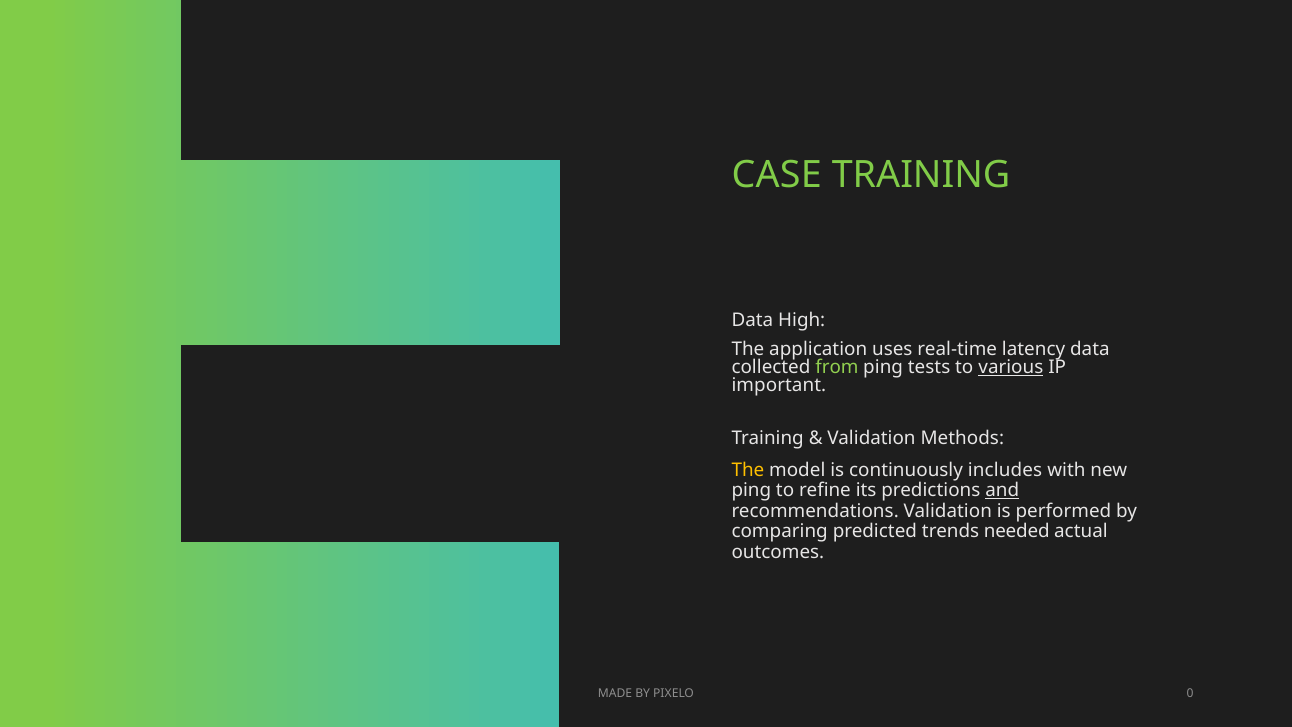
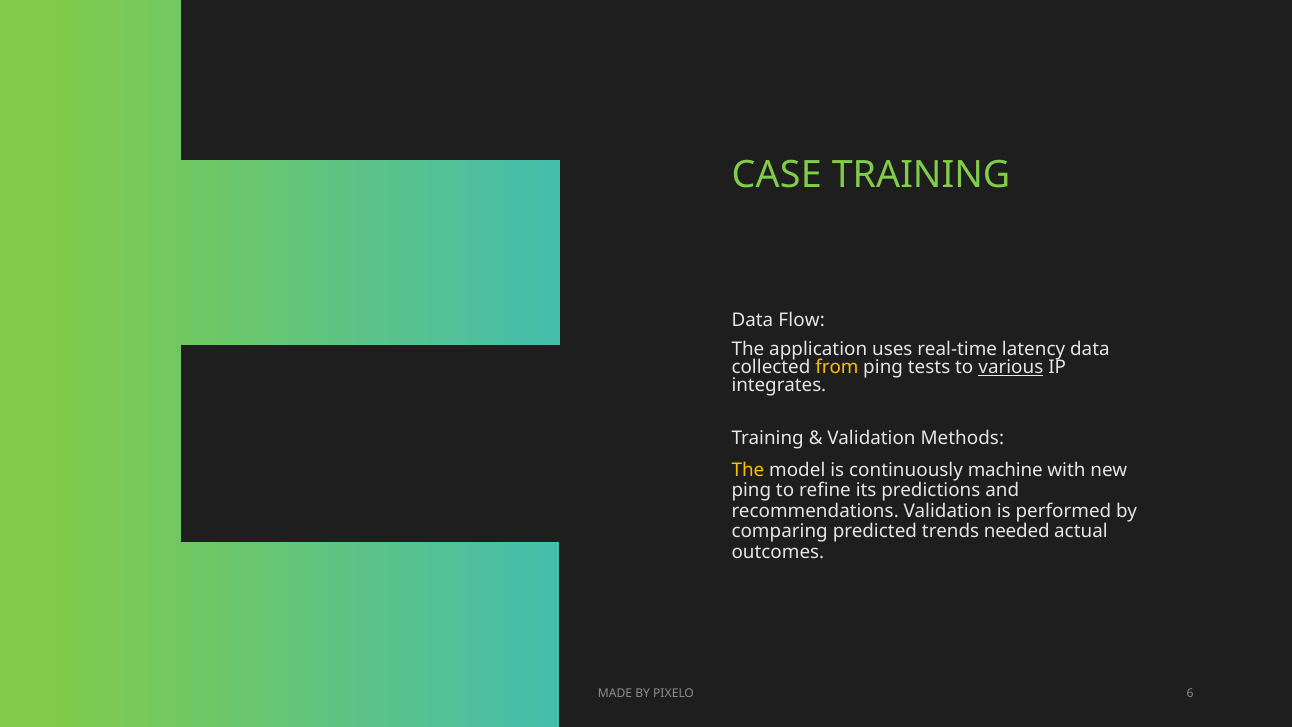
High: High -> Flow
from colour: light green -> yellow
important: important -> integrates
includes: includes -> machine
and underline: present -> none
0: 0 -> 6
